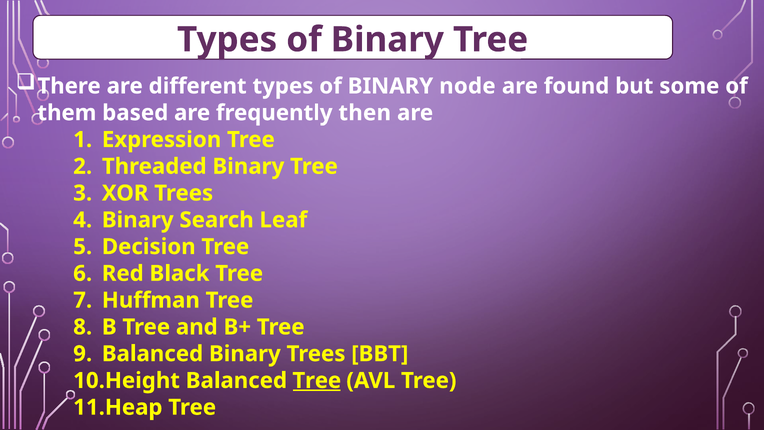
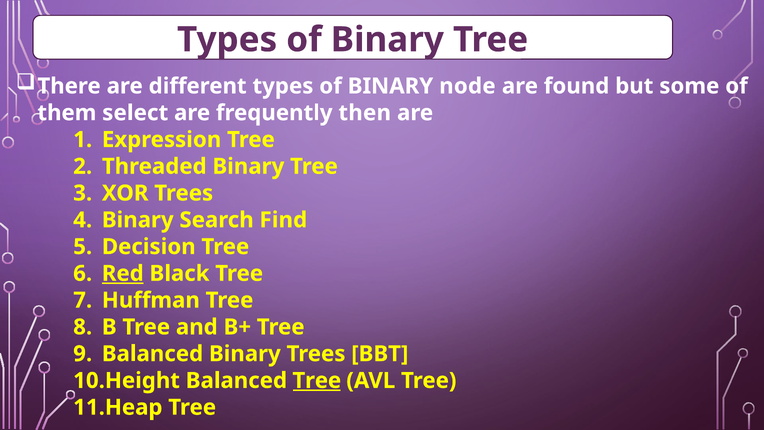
based: based -> select
Leaf: Leaf -> Find
Red underline: none -> present
